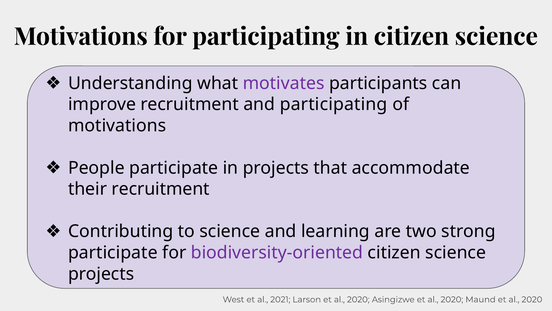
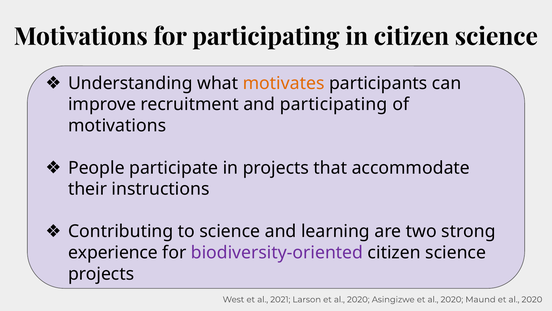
motivates colour: purple -> orange
their recruitment: recruitment -> instructions
participate at (113, 252): participate -> experience
